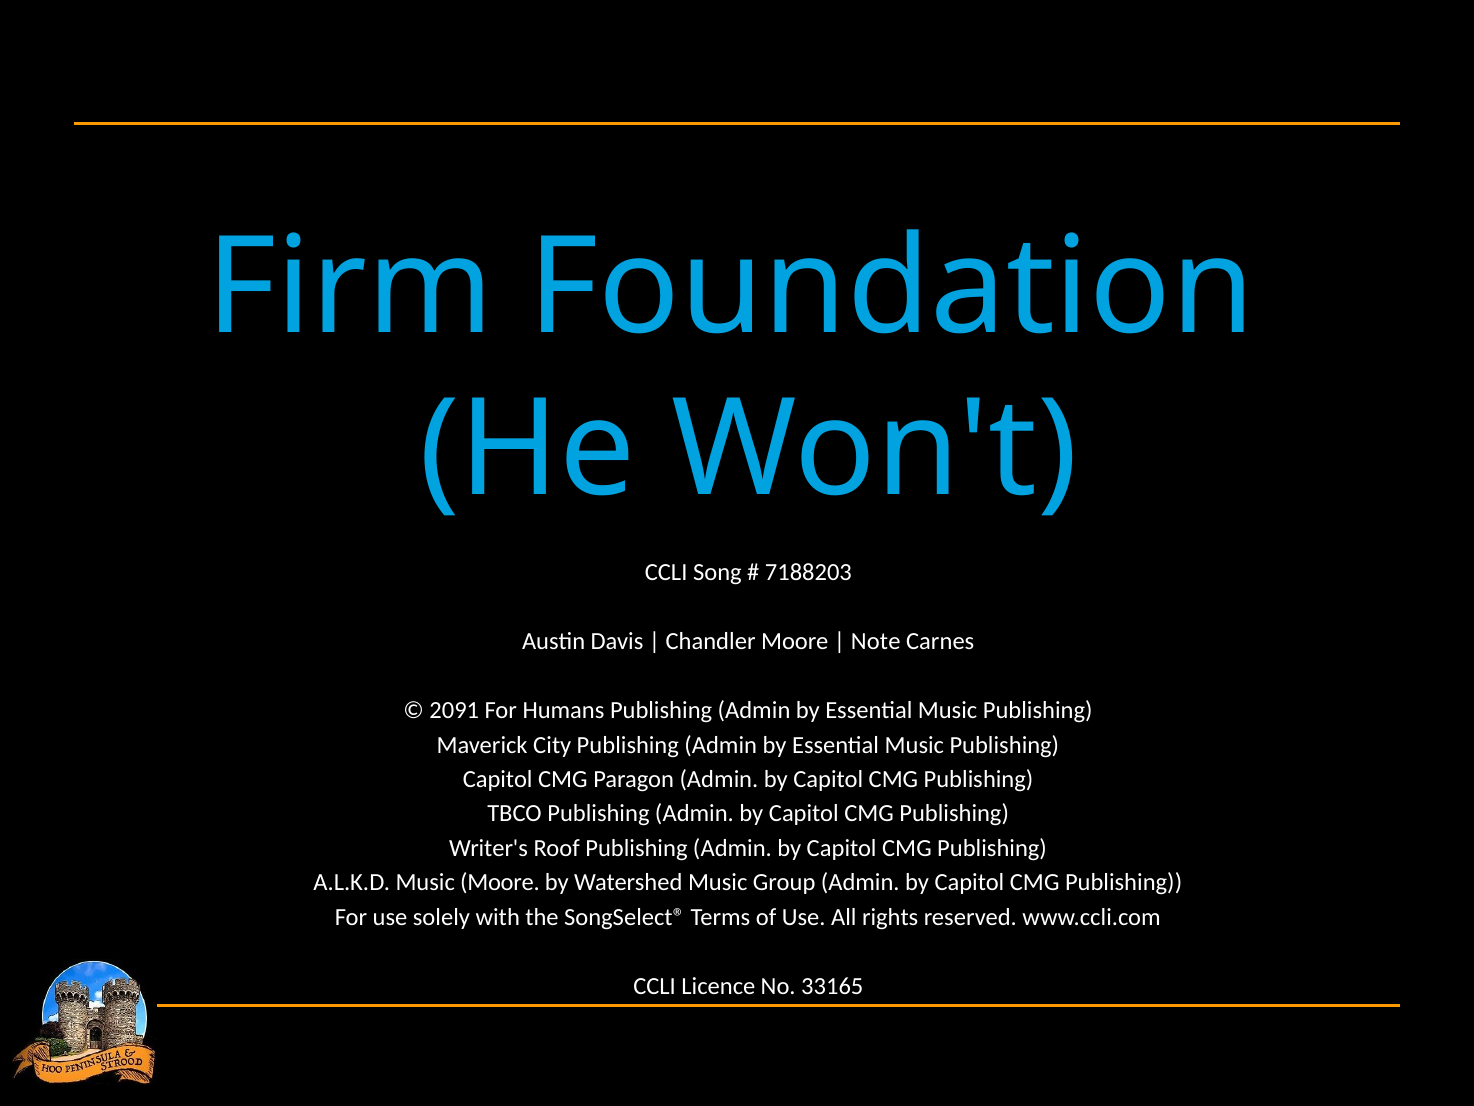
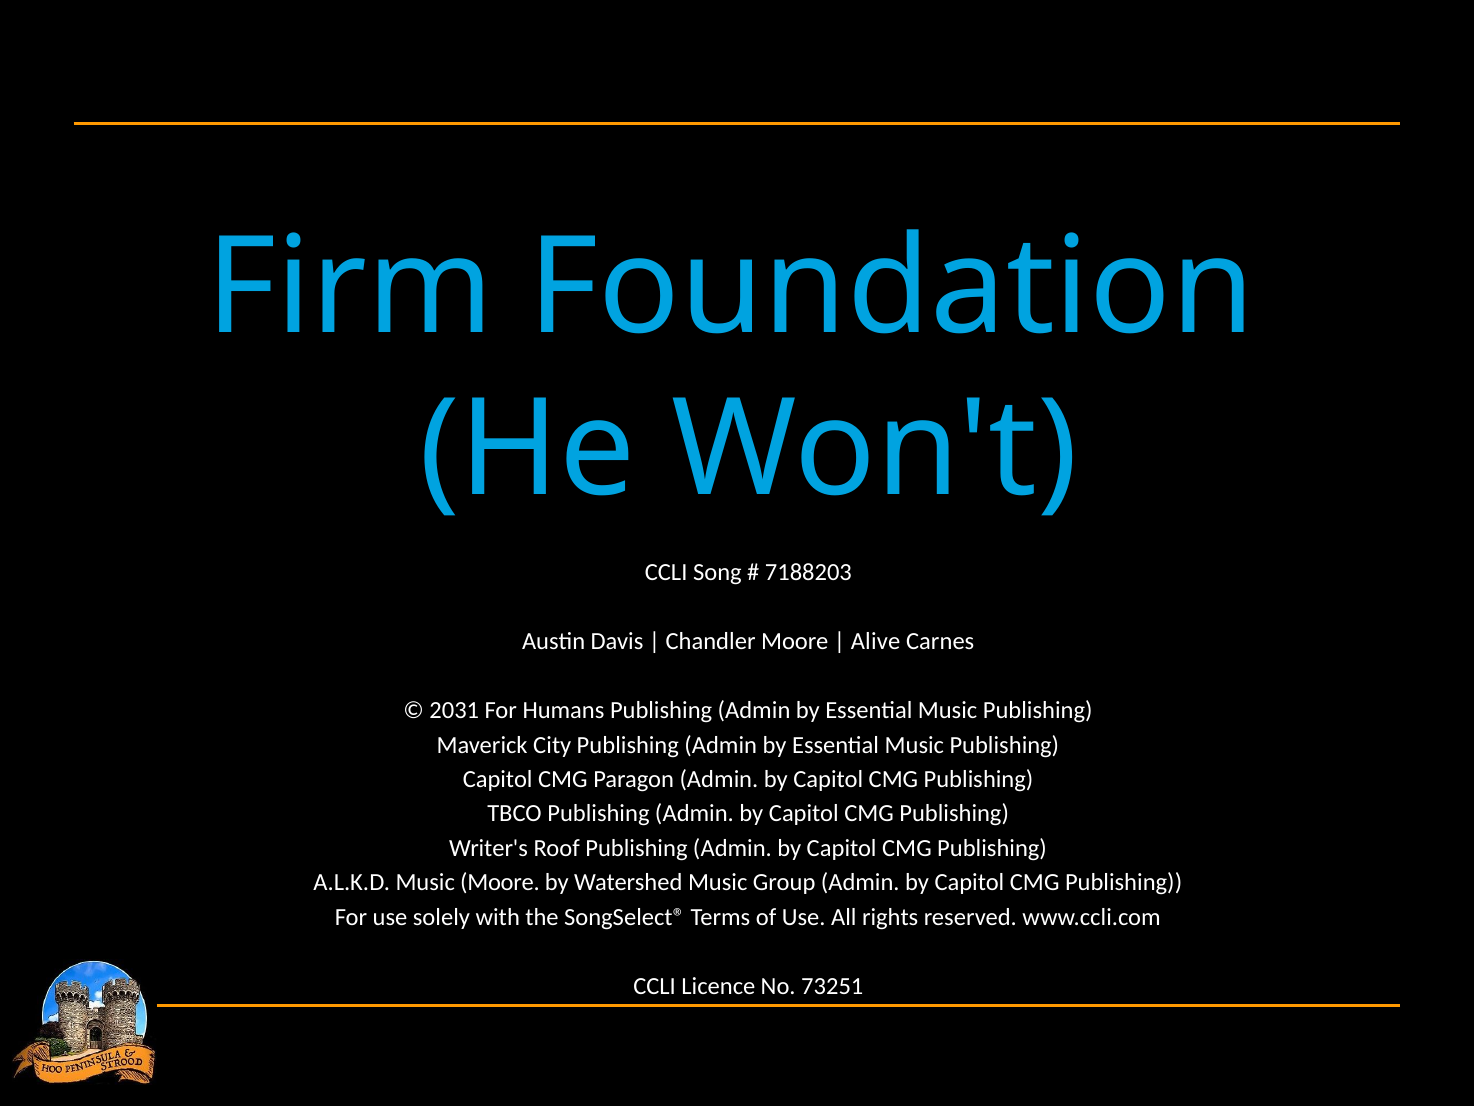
Note: Note -> Alive
2091: 2091 -> 2031
33165: 33165 -> 73251
